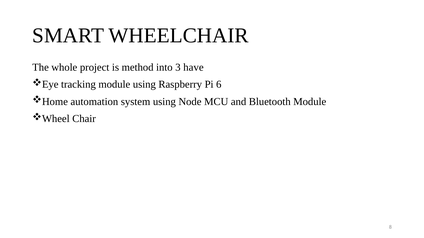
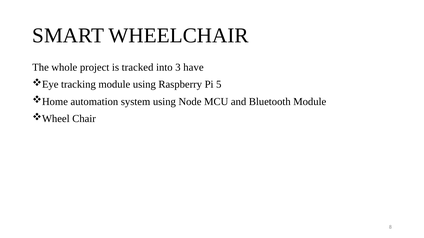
method: method -> tracked
6: 6 -> 5
